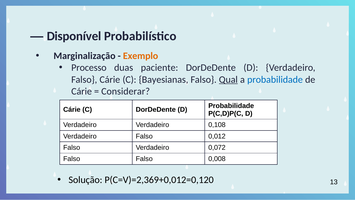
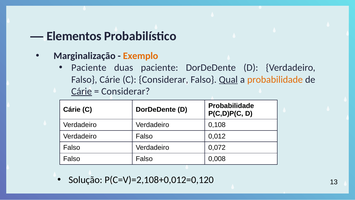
Disponível: Disponível -> Elementos
Processo at (89, 68): Processo -> Paciente
C Bayesianas: Bayesianas -> Considerar
probabilidade at (275, 79) colour: blue -> orange
Cárie at (82, 91) underline: none -> present
P(C=V)=2,369+0,012=0,120: P(C=V)=2,369+0,012=0,120 -> P(C=V)=2,108+0,012=0,120
